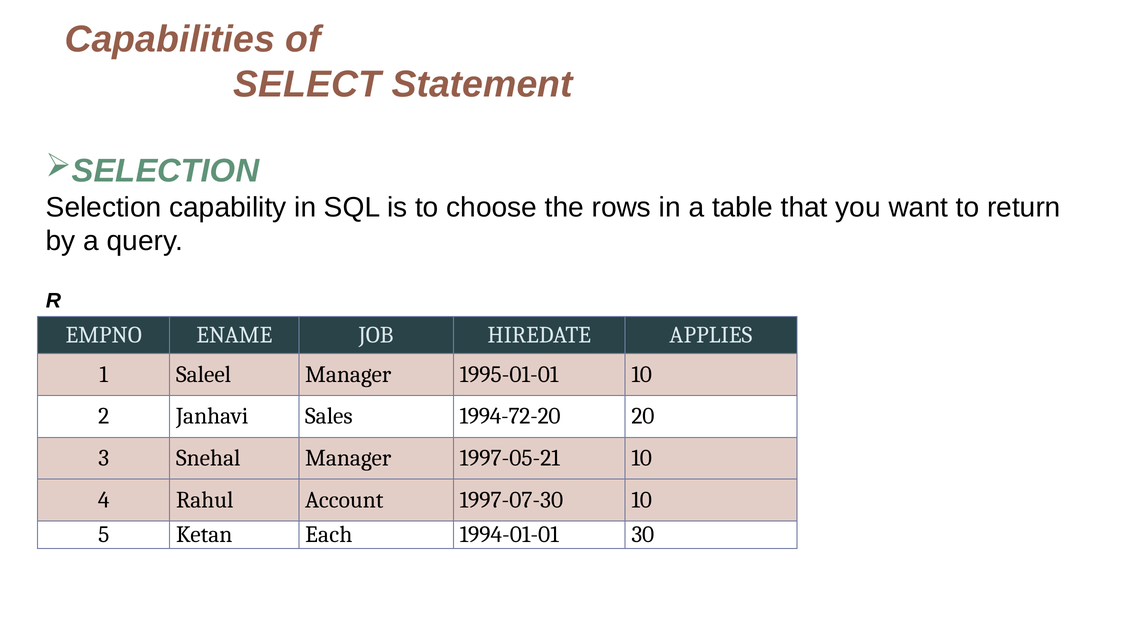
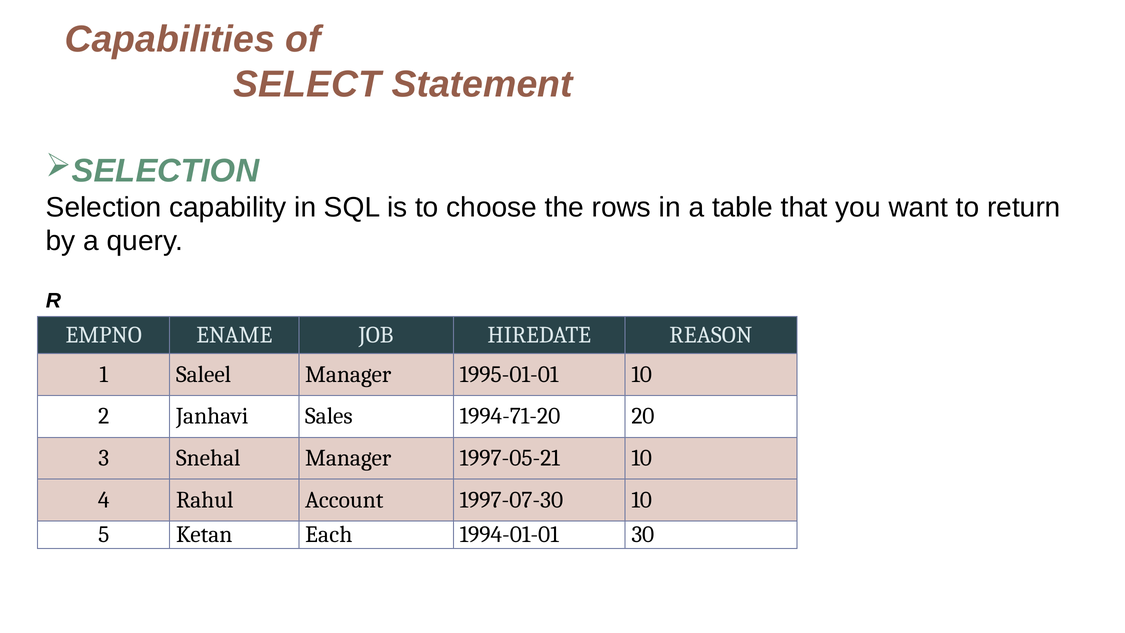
APPLIES: APPLIES -> REASON
1994-72-20: 1994-72-20 -> 1994-71-20
